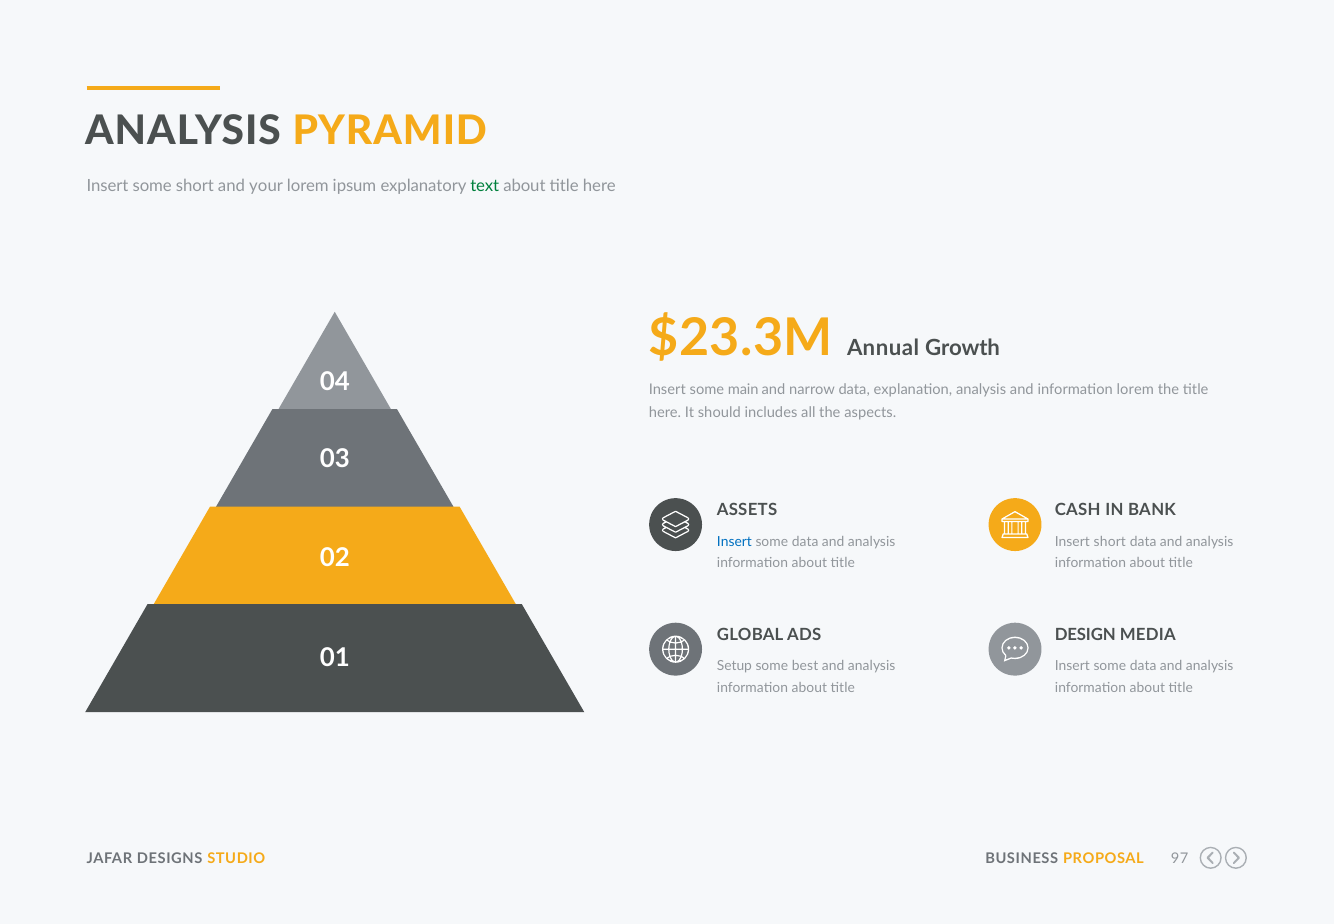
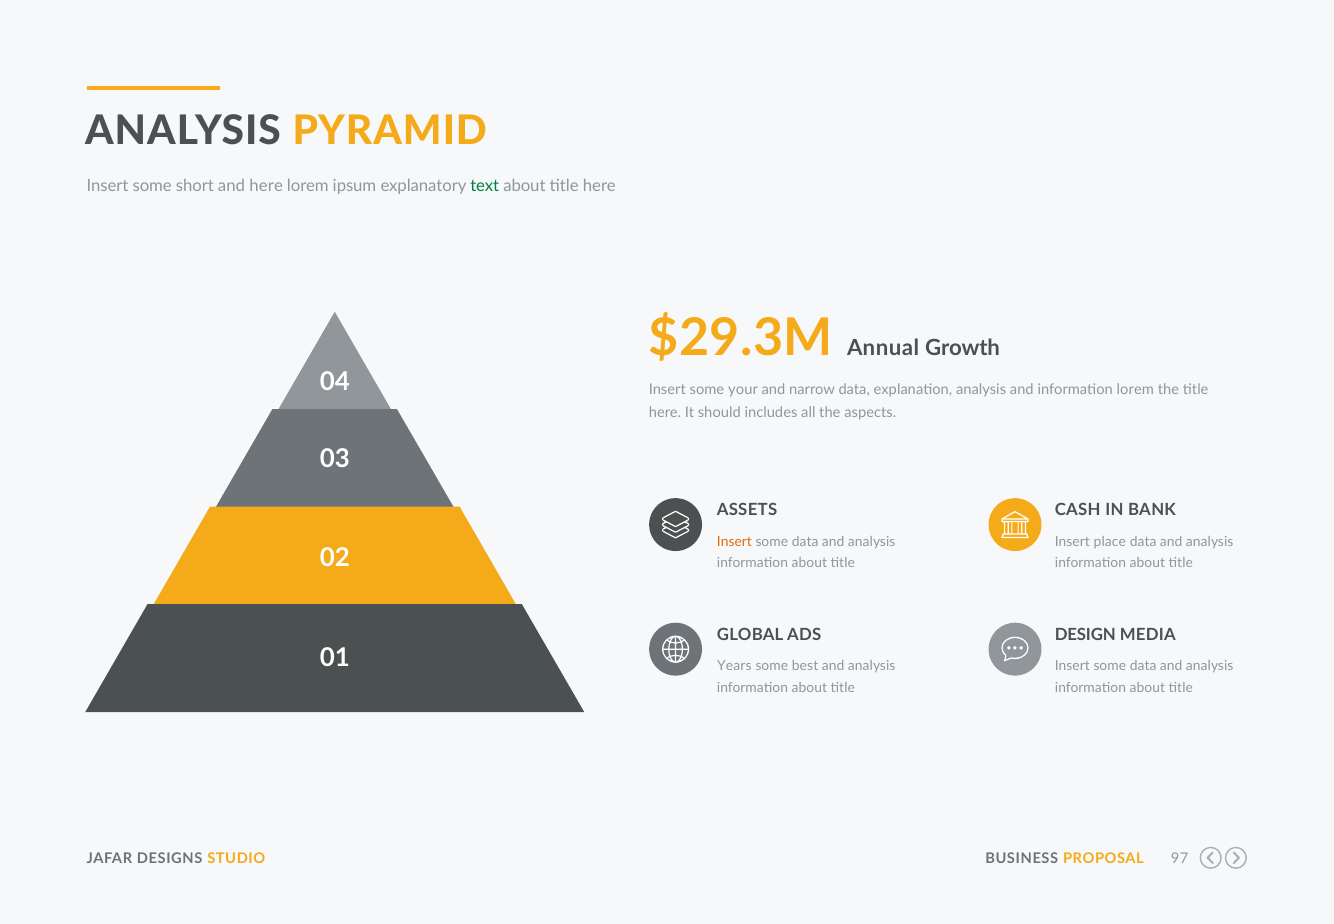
and your: your -> here
$23.3M: $23.3M -> $29.3M
main: main -> your
Insert at (734, 541) colour: blue -> orange
Insert short: short -> place
Setup: Setup -> Years
